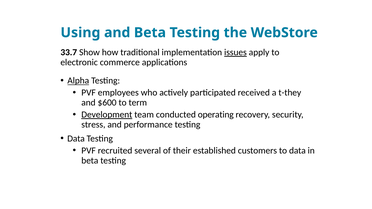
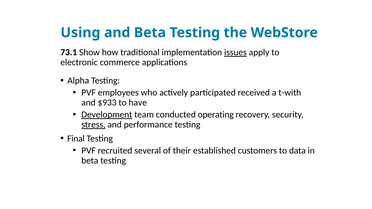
33.7: 33.7 -> 73.1
Alpha underline: present -> none
t-they: t-they -> t-with
$600: $600 -> $933
term: term -> have
stress underline: none -> present
Data at (76, 139): Data -> Final
